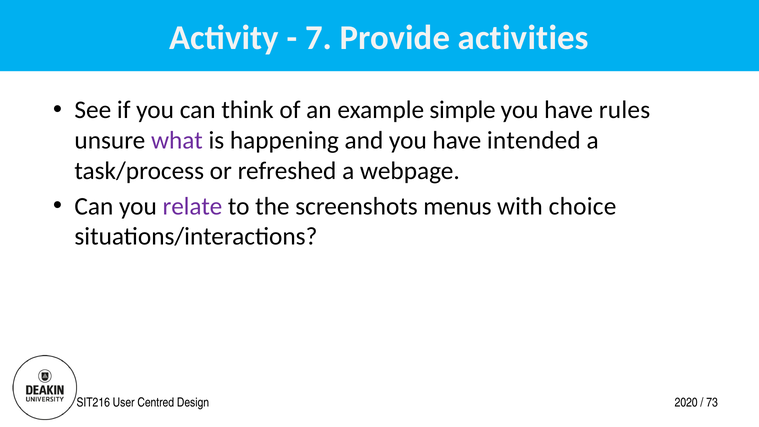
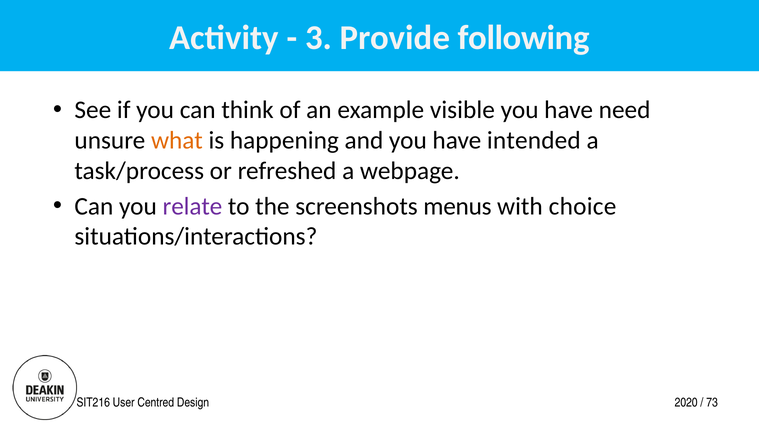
7: 7 -> 3
activities: activities -> following
simple: simple -> visible
rules: rules -> need
what colour: purple -> orange
